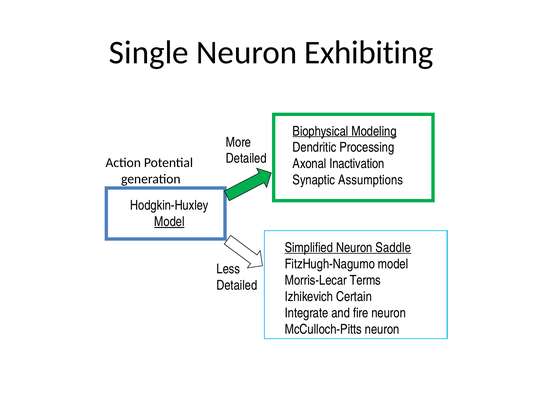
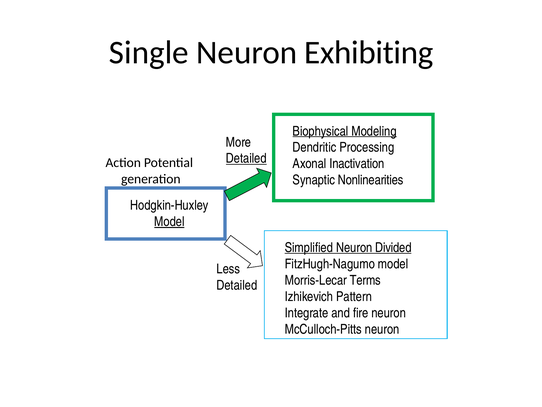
Detailed at (246, 158) underline: none -> present
Assumptions: Assumptions -> Nonlinearities
Saddle: Saddle -> Divided
Certain: Certain -> Pattern
